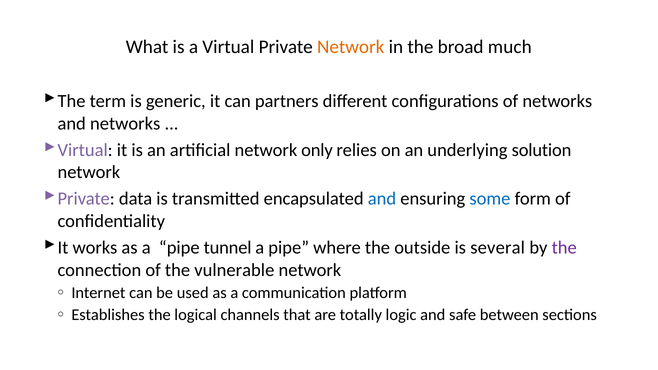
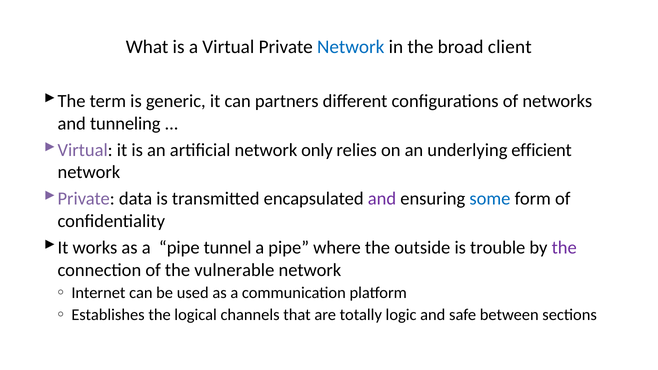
Network at (351, 47) colour: orange -> blue
much: much -> client
and networks: networks -> tunneling
solution: solution -> efficient
and at (382, 199) colour: blue -> purple
several: several -> trouble
